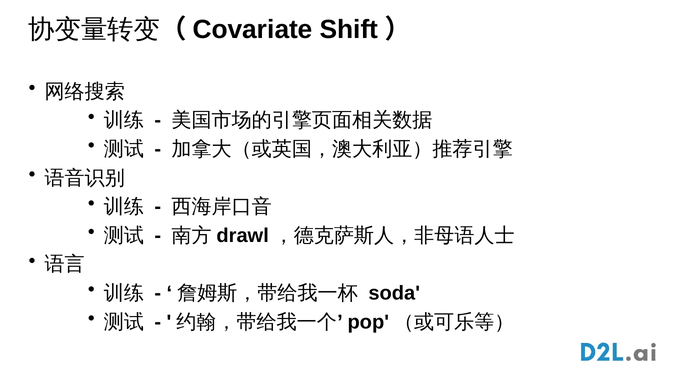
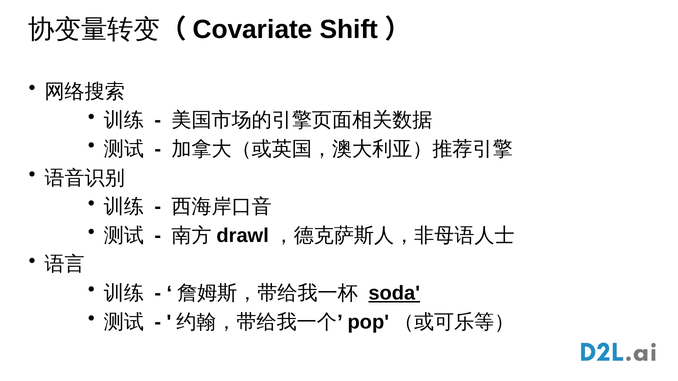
soda underline: none -> present
